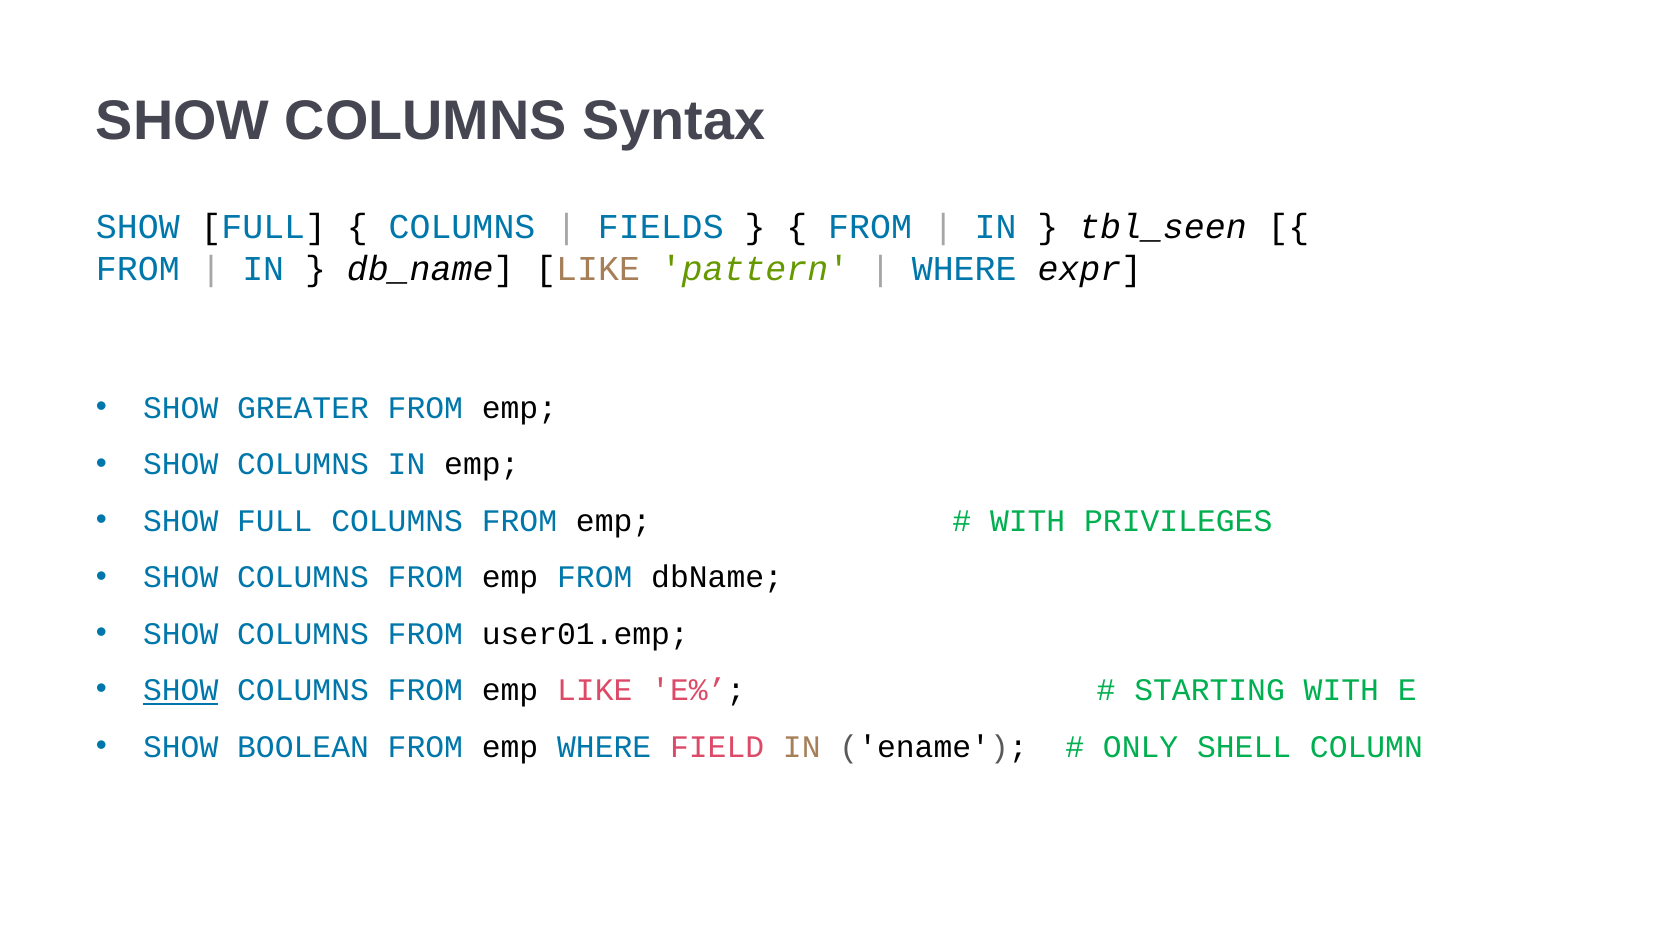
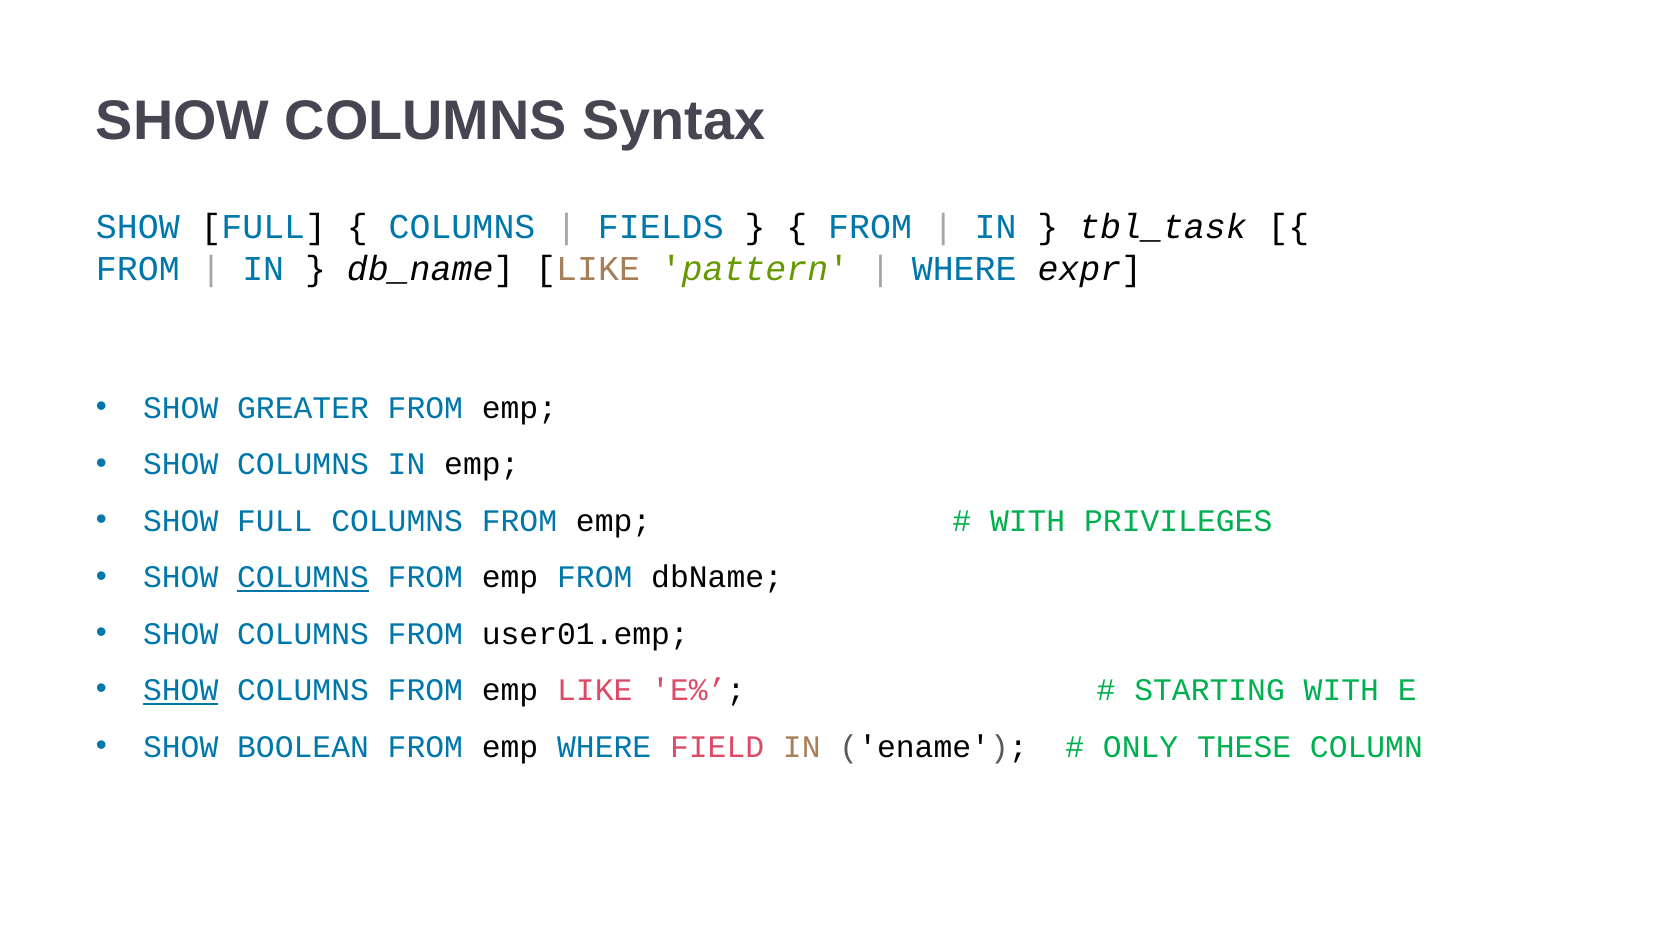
tbl_seen: tbl_seen -> tbl_task
COLUMNS at (303, 577) underline: none -> present
SHELL: SHELL -> THESE
